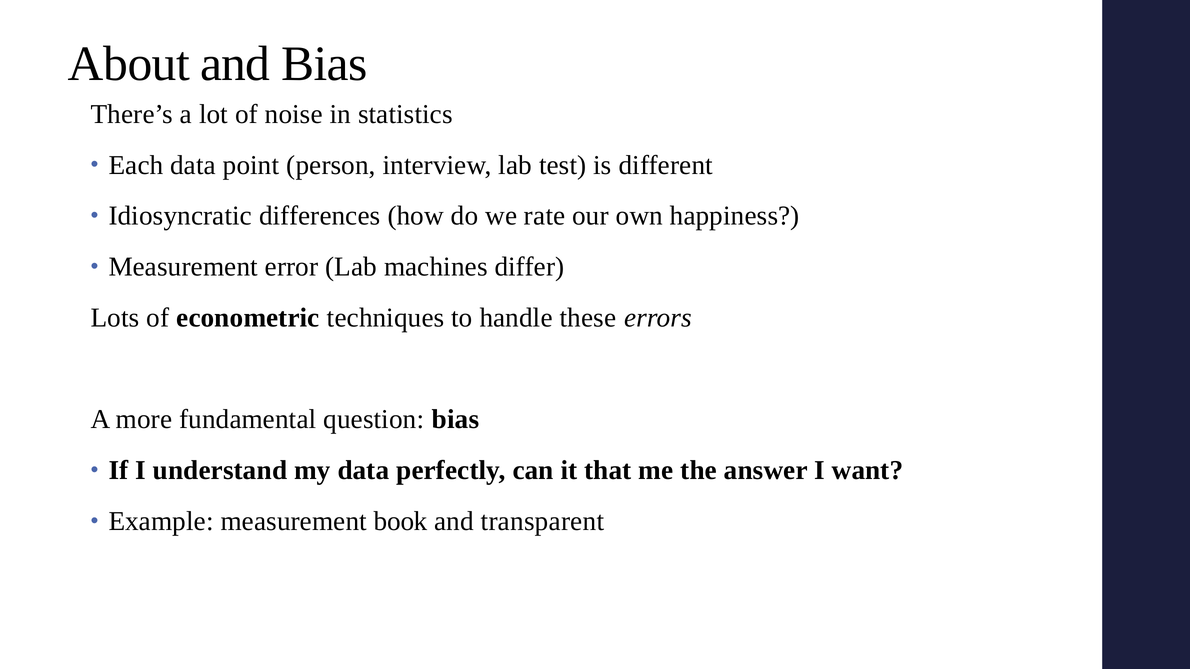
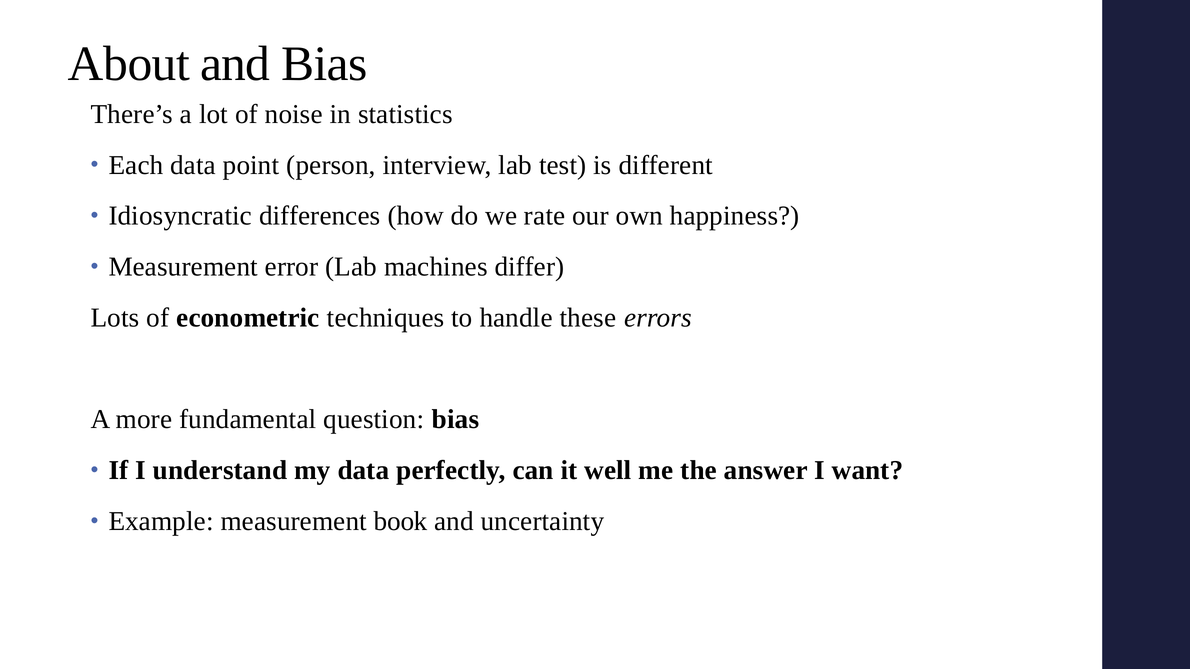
that: that -> well
transparent: transparent -> uncertainty
